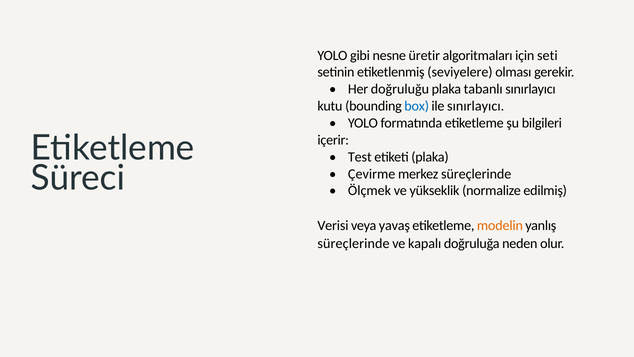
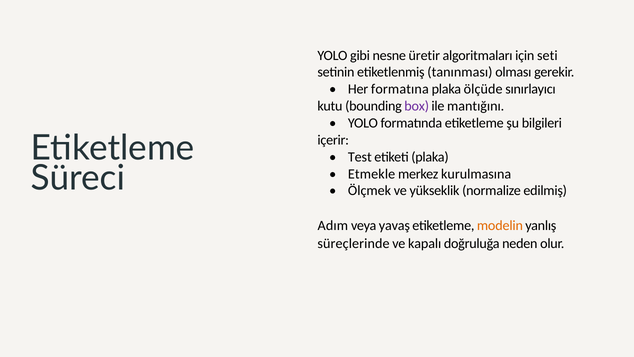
seviyelere: seviyelere -> tanınması
doğruluğu: doğruluğu -> formatına
tabanlı: tabanlı -> ölçüde
box colour: blue -> purple
ile sınırlayıcı: sınırlayıcı -> mantığını
Çevirme: Çevirme -> Etmekle
merkez süreçlerinde: süreçlerinde -> kurulmasına
Verisi: Verisi -> Adım
